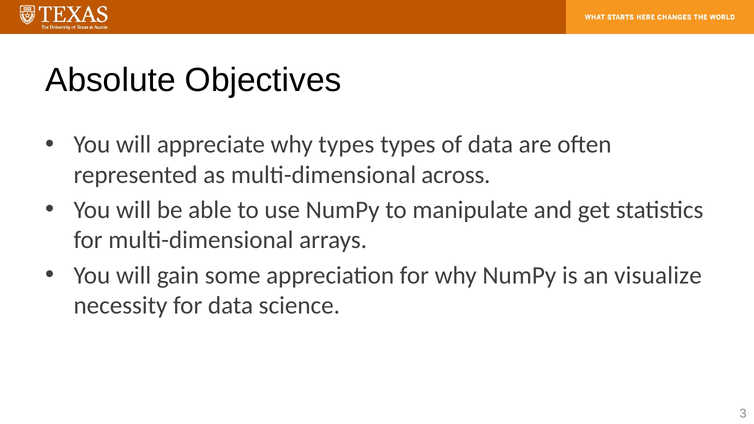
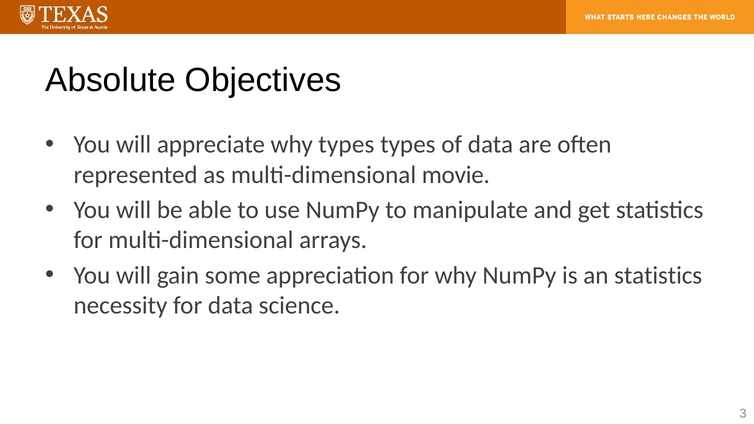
across: across -> movie
an visualize: visualize -> statistics
